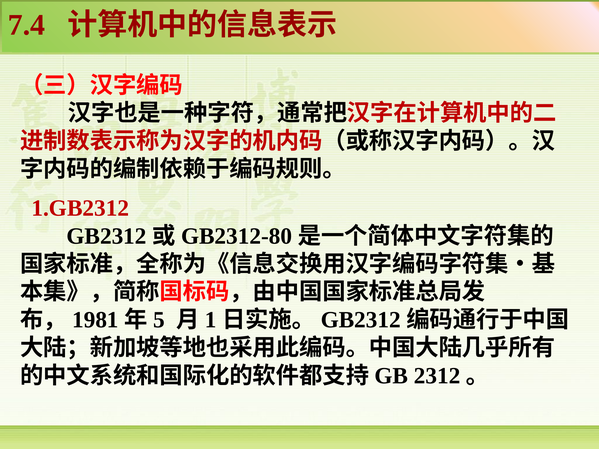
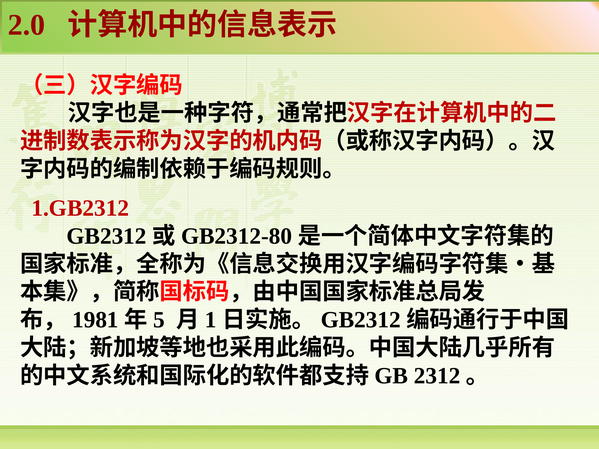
7.4: 7.4 -> 2.0
